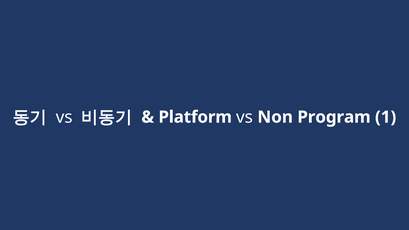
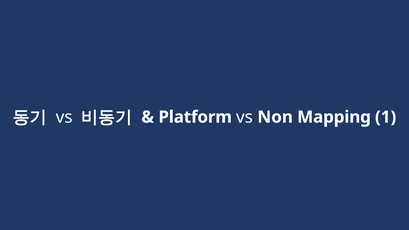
Program: Program -> Mapping
